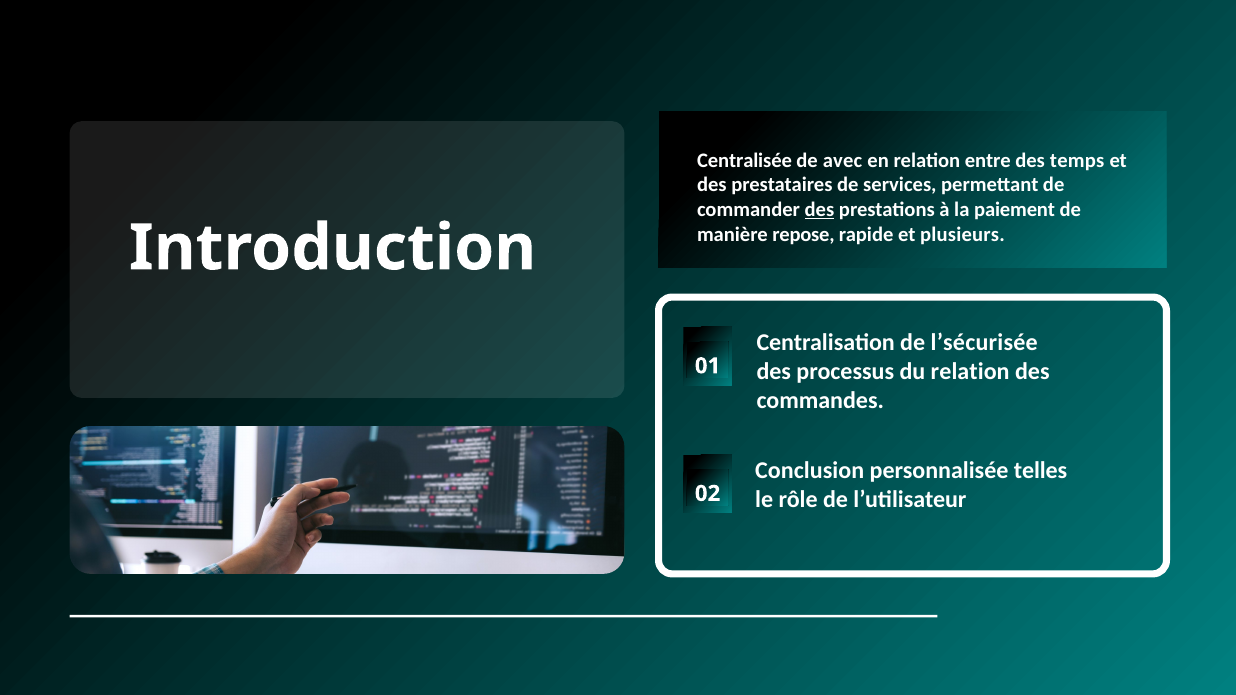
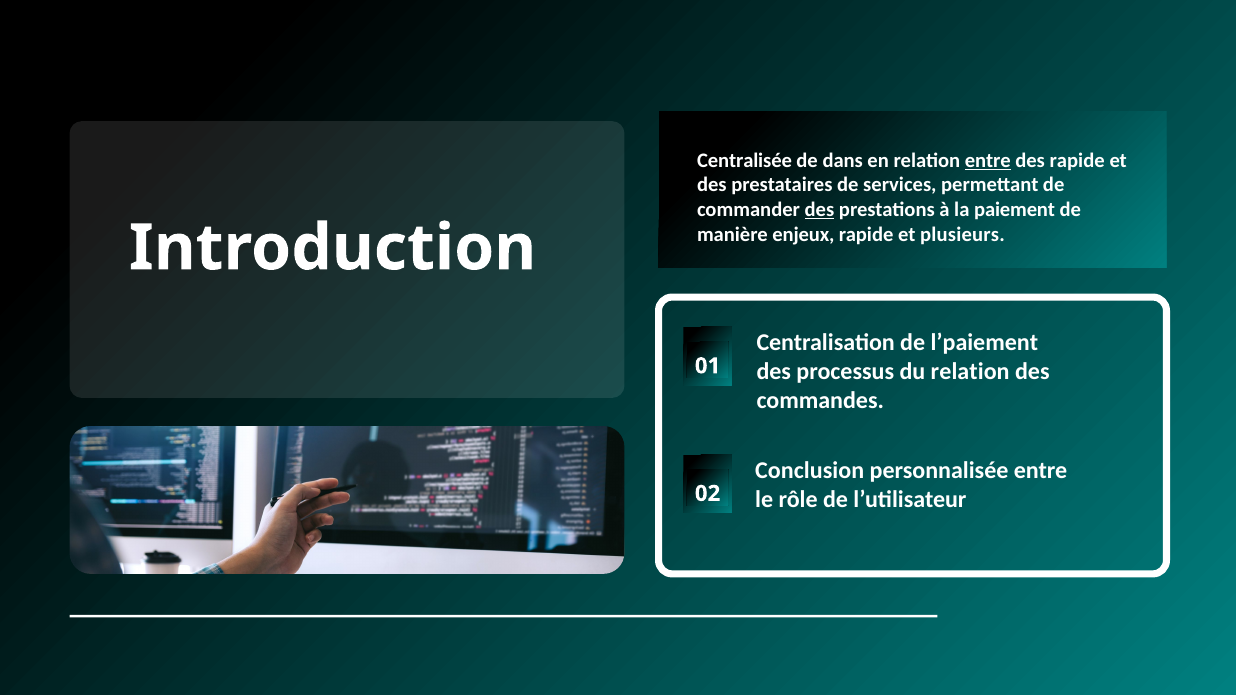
avec: avec -> dans
entre at (988, 160) underline: none -> present
des temps: temps -> rapide
repose: repose -> enjeux
l’sécurisée: l’sécurisée -> l’paiement
personnalisée telles: telles -> entre
